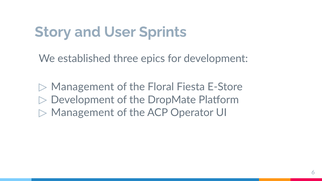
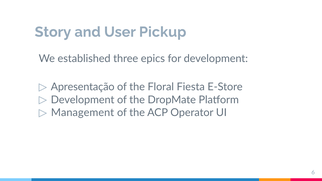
Sprints: Sprints -> Pickup
Management at (83, 87): Management -> Apresentação
